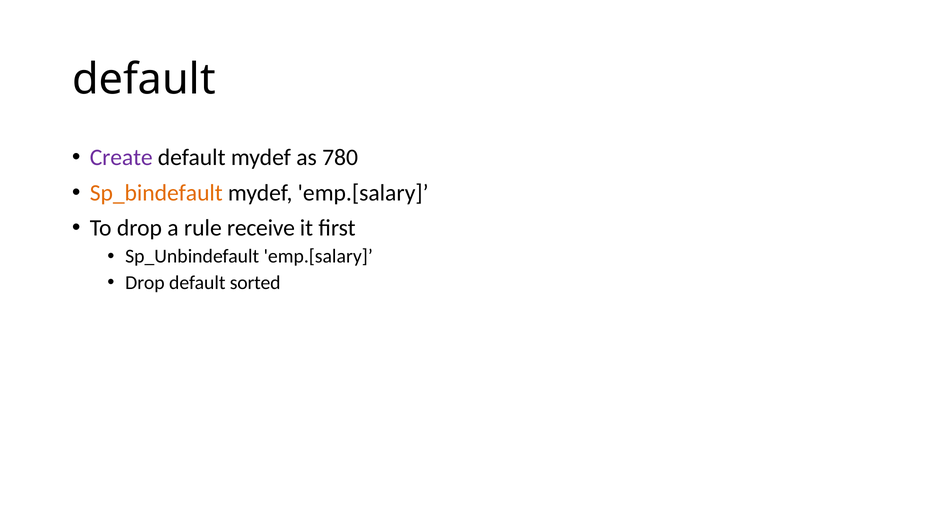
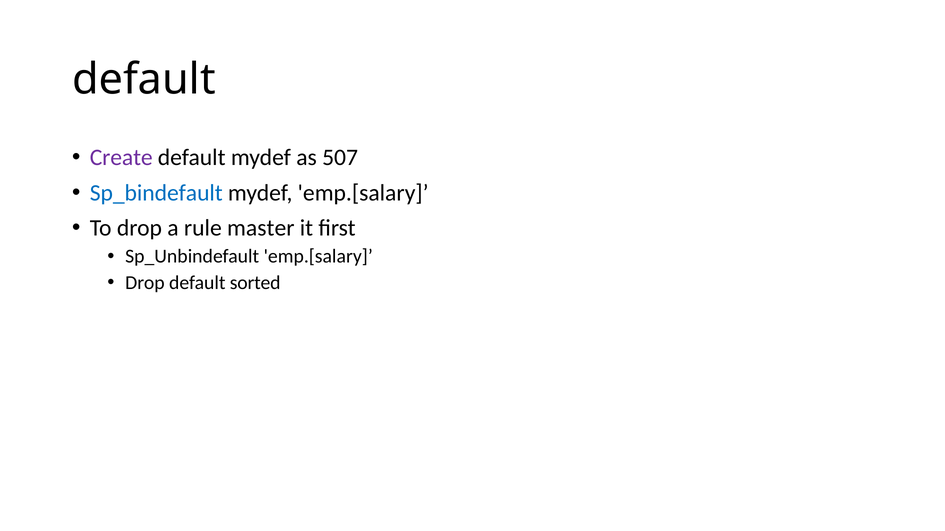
780: 780 -> 507
Sp_bindefault colour: orange -> blue
receive: receive -> master
